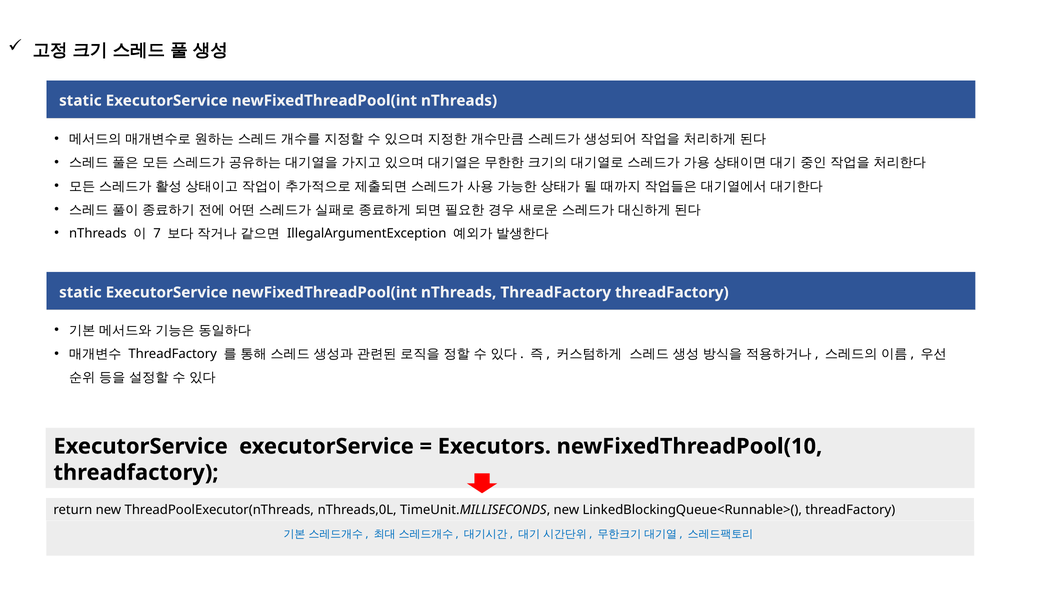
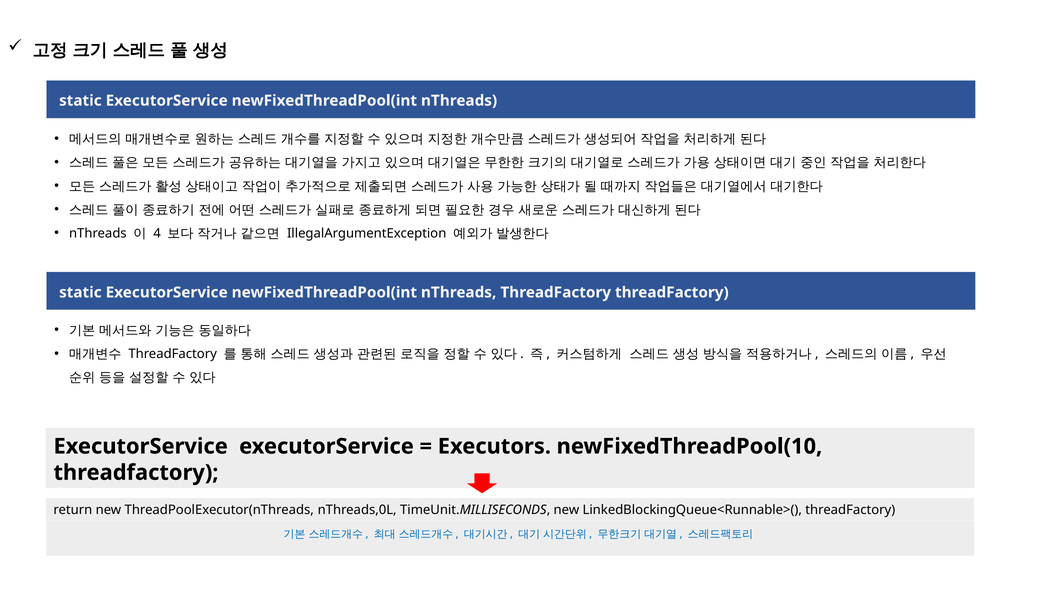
7: 7 -> 4
